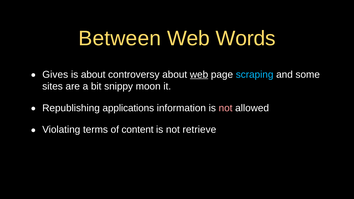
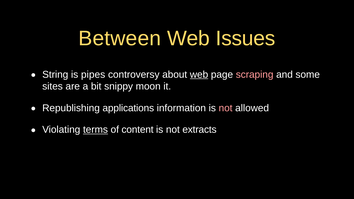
Words: Words -> Issues
Gives: Gives -> String
is about: about -> pipes
scraping colour: light blue -> pink
terms underline: none -> present
retrieve: retrieve -> extracts
